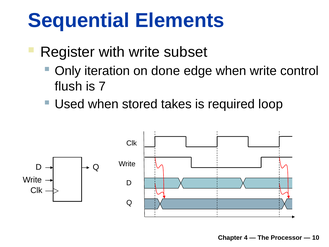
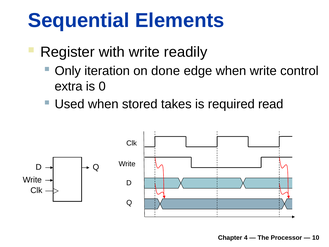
subset: subset -> readily
flush: flush -> extra
7: 7 -> 0
loop: loop -> read
